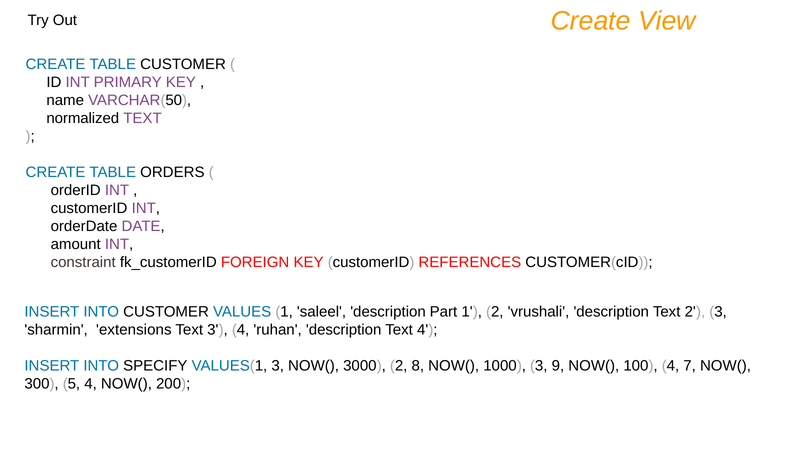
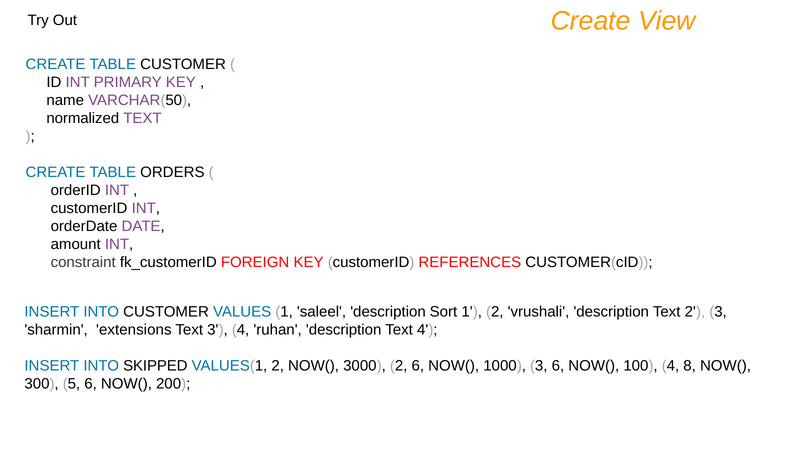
Part: Part -> Sort
SPECIFY: SPECIFY -> SKIPPED
VALUES(1 3: 3 -> 2
2 8: 8 -> 6
3 9: 9 -> 6
7: 7 -> 8
5 4: 4 -> 6
